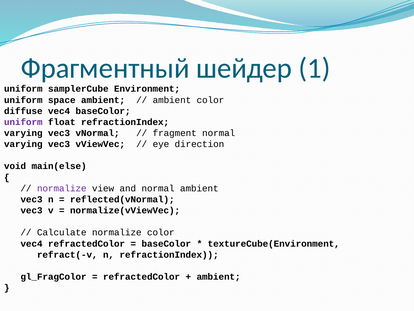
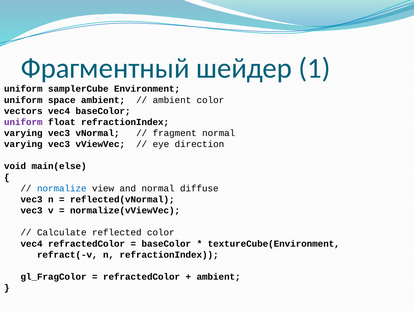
diffuse: diffuse -> vectors
normalize at (62, 188) colour: purple -> blue
normal ambient: ambient -> diffuse
Calculate normalize: normalize -> reflected
